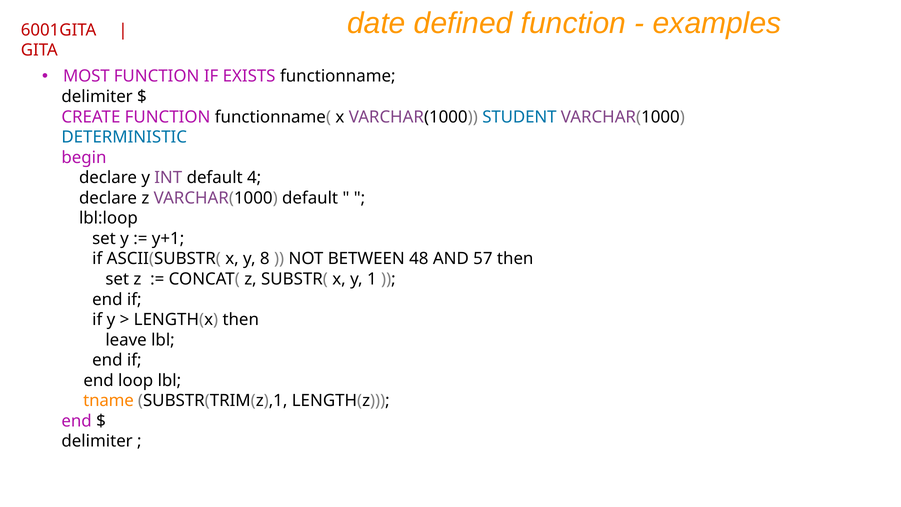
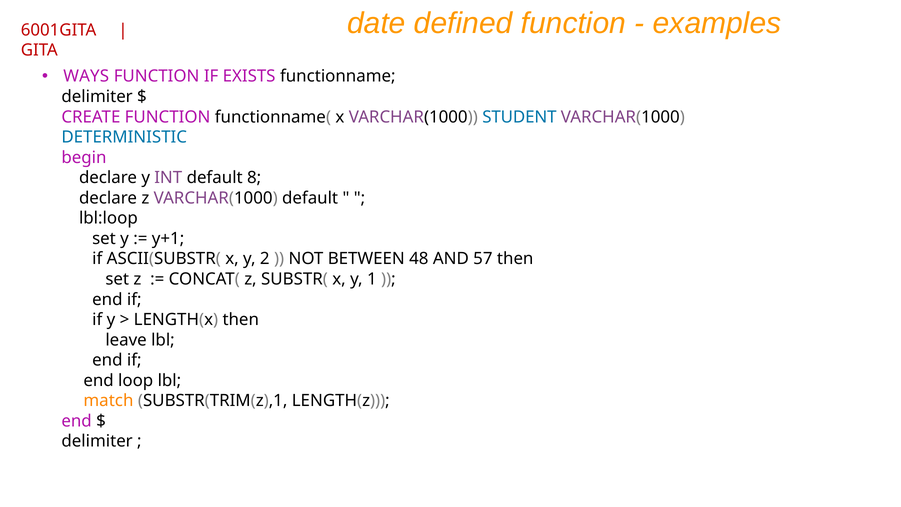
MOST: MOST -> WAYS
4: 4 -> 8
8: 8 -> 2
tname: tname -> match
